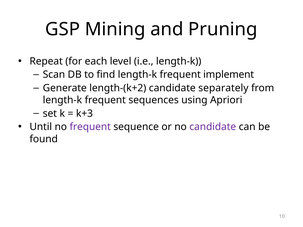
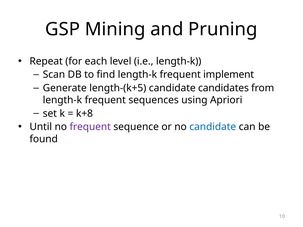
length-(k+2: length-(k+2 -> length-(k+5
separately: separately -> candidates
k+3: k+3 -> k+8
candidate at (213, 127) colour: purple -> blue
